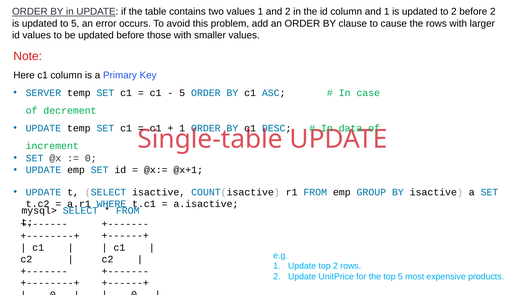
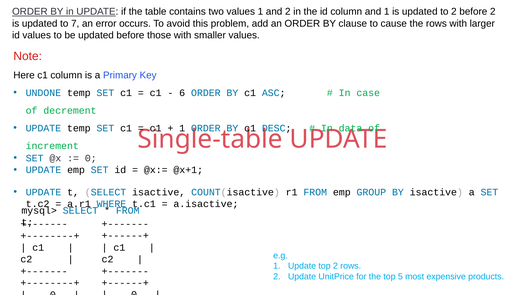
to 5: 5 -> 7
SERVER: SERVER -> UNDONE
5 at (182, 93): 5 -> 6
